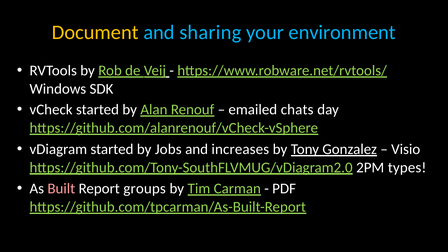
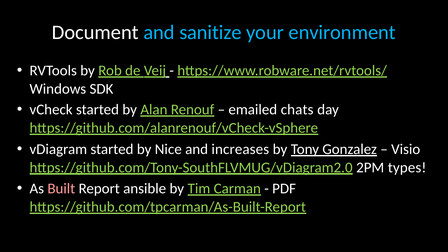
Document colour: yellow -> white
sharing: sharing -> sanitize
Jobs: Jobs -> Nice
groups: groups -> ansible
